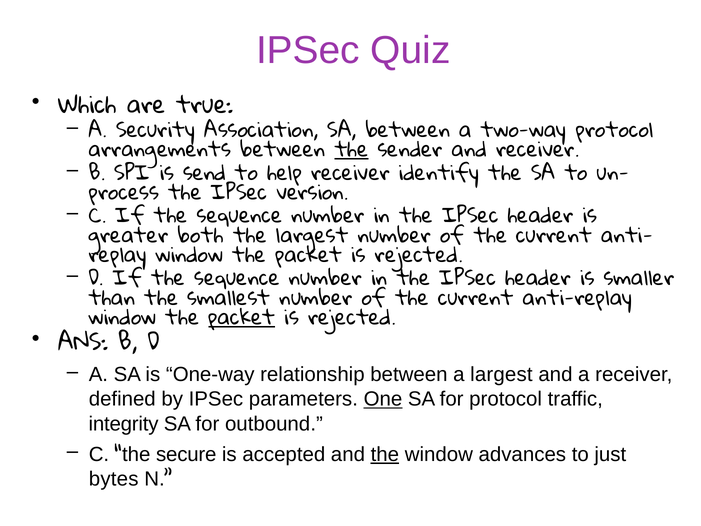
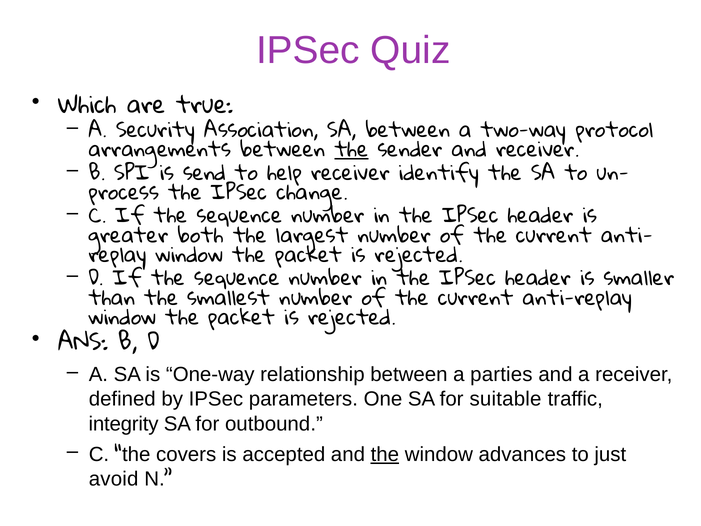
version: version -> change
packet at (242, 318) underline: present -> none
a largest: largest -> parties
One underline: present -> none
for protocol: protocol -> suitable
secure: secure -> covers
bytes: bytes -> avoid
